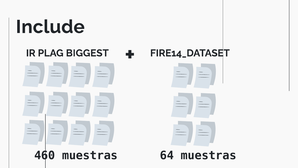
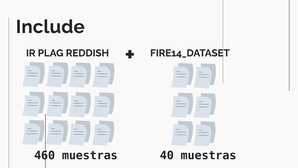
BIGGEST: BIGGEST -> REDDISH
64: 64 -> 40
